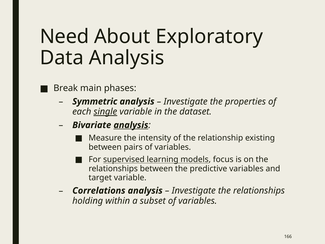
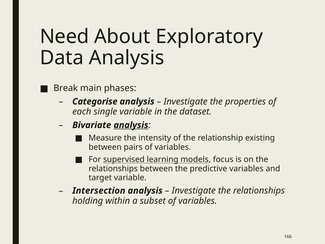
Symmetric: Symmetric -> Categorise
single underline: present -> none
Correlations: Correlations -> Intersection
